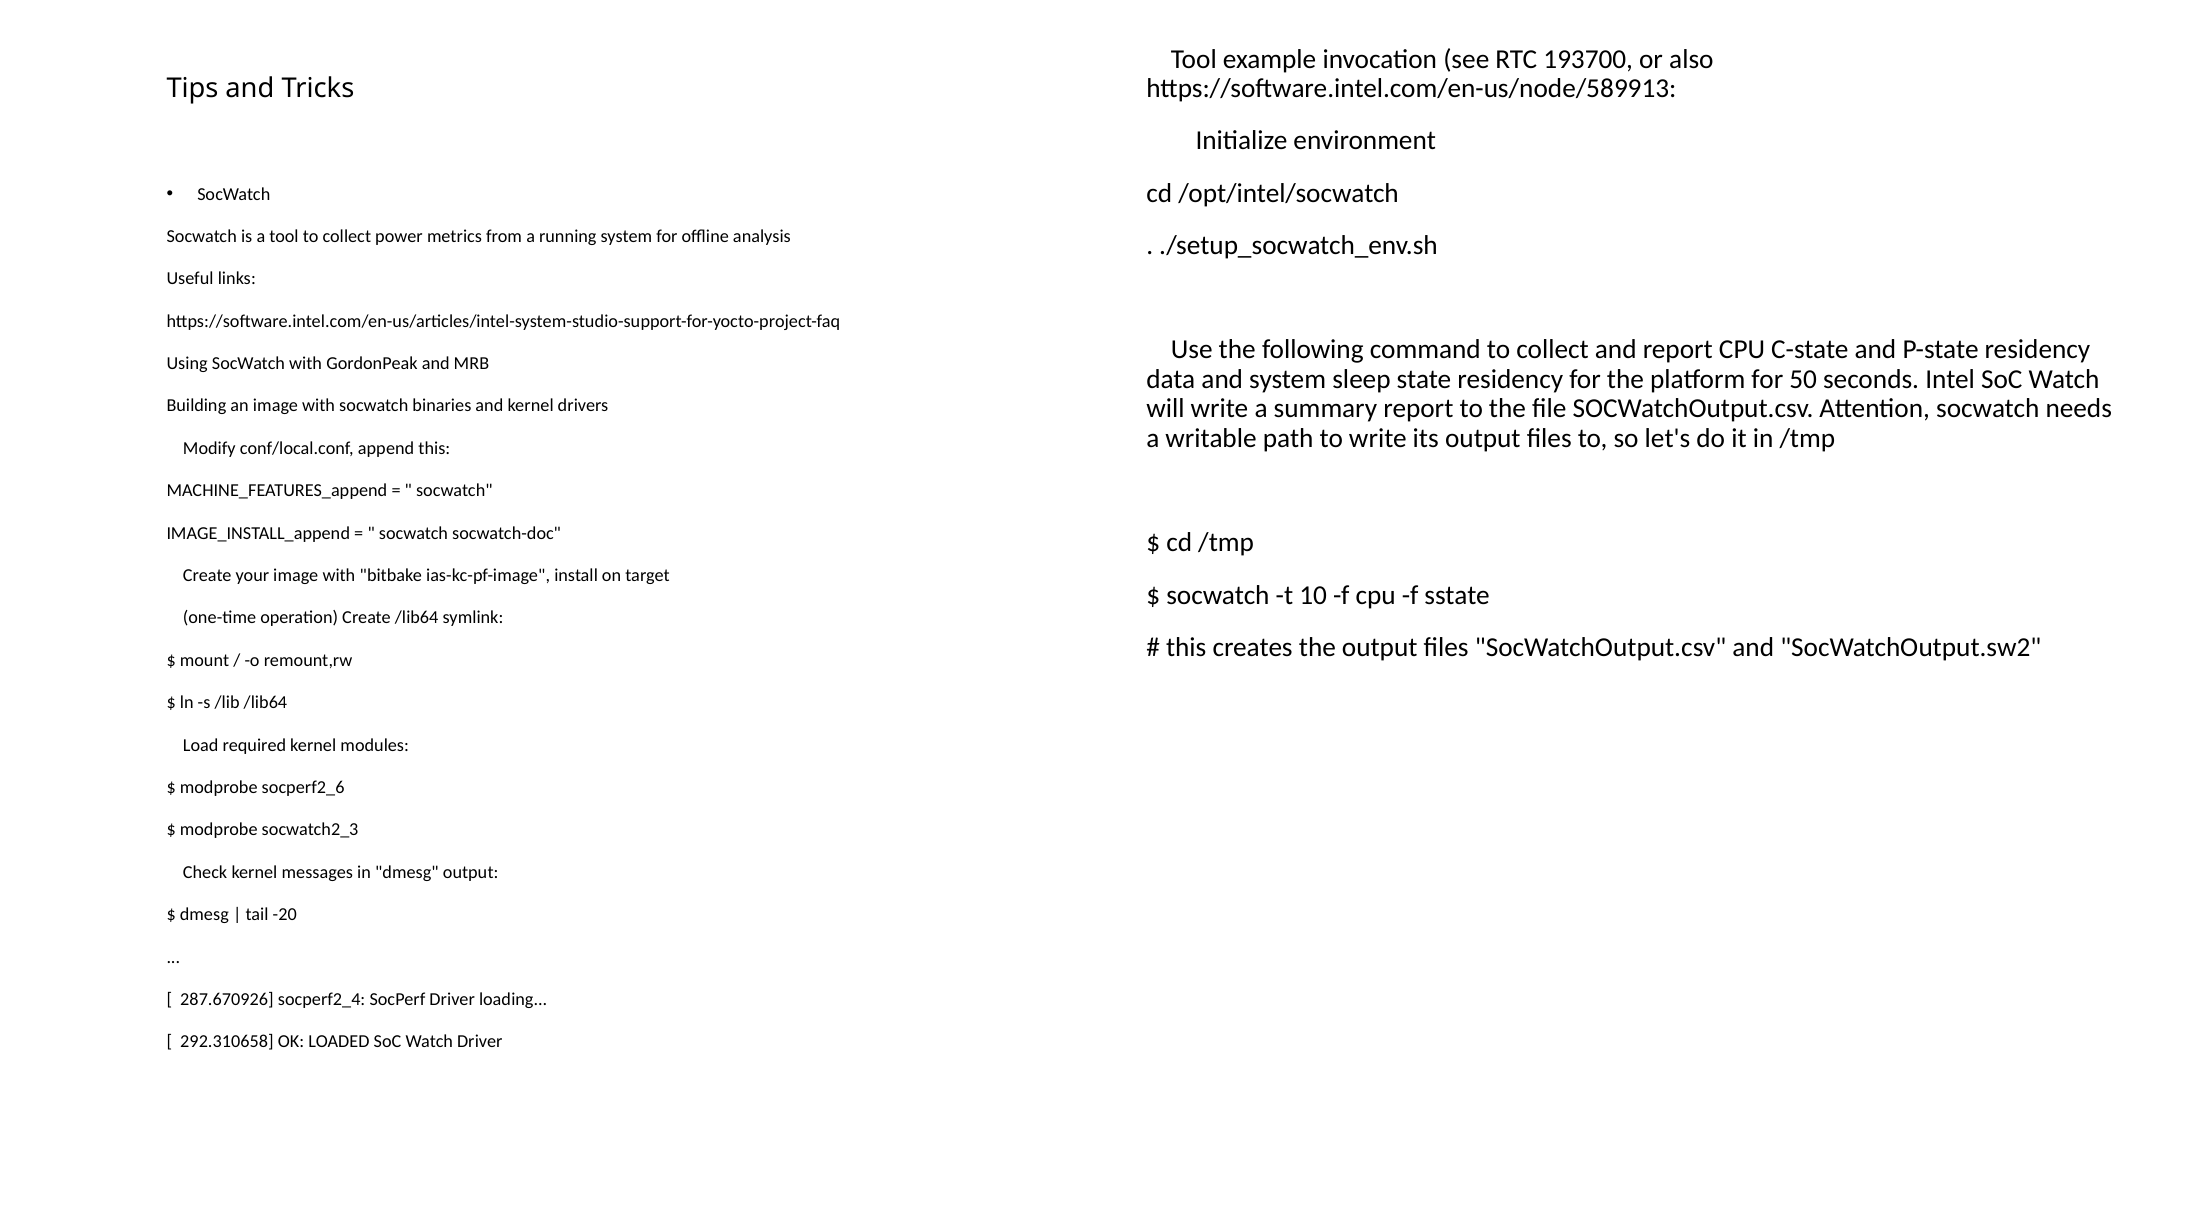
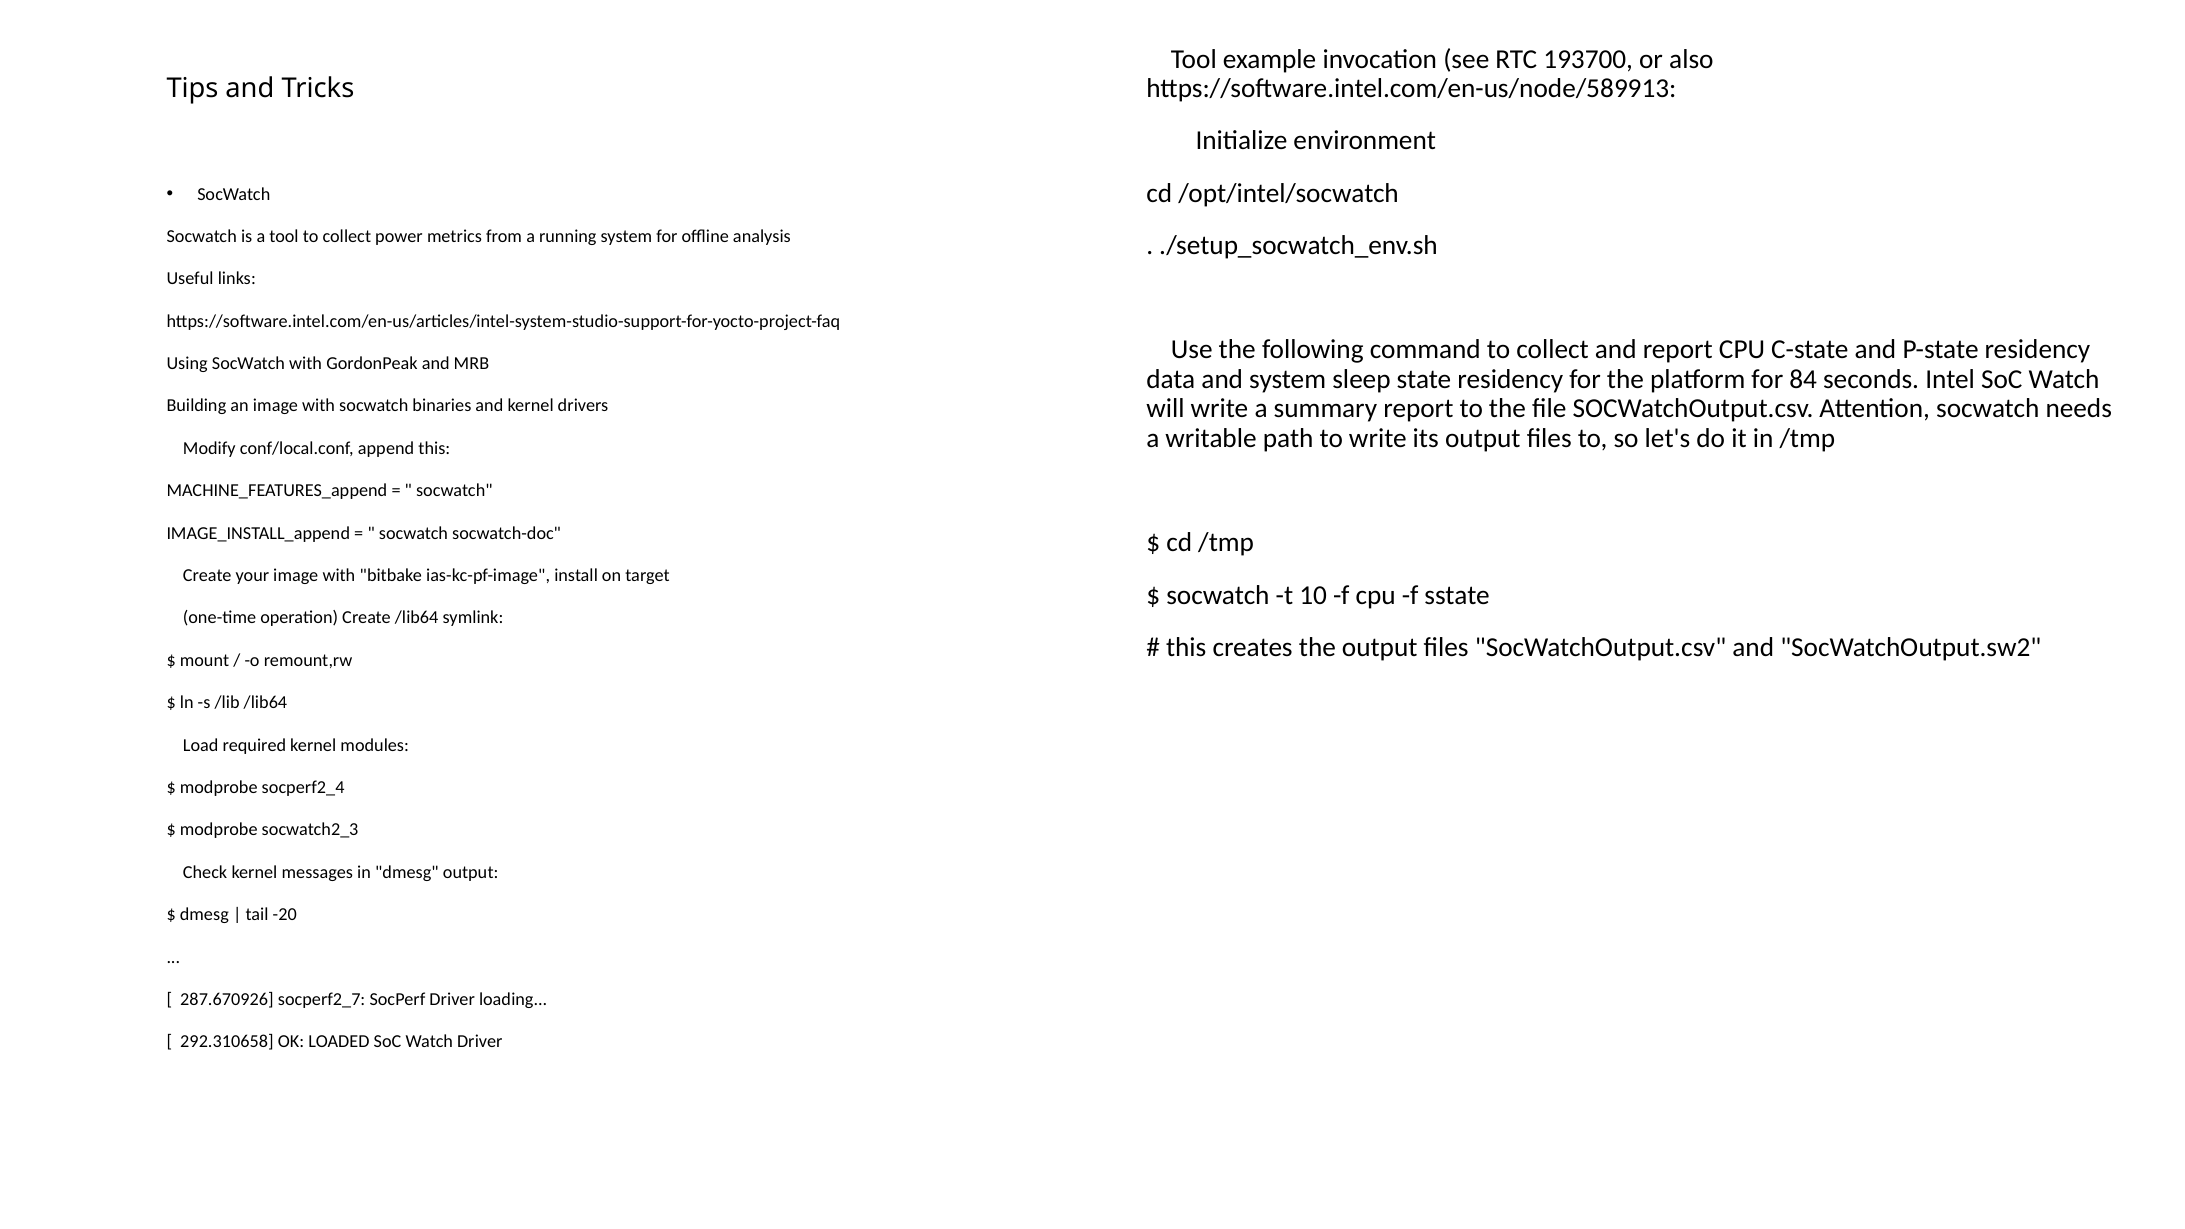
50: 50 -> 84
socperf2_6: socperf2_6 -> socperf2_4
socperf2_4: socperf2_4 -> socperf2_7
